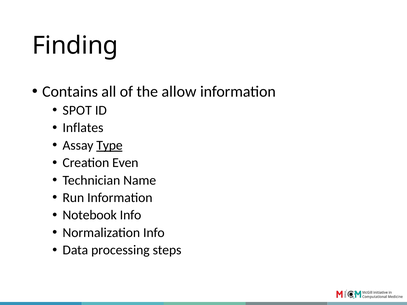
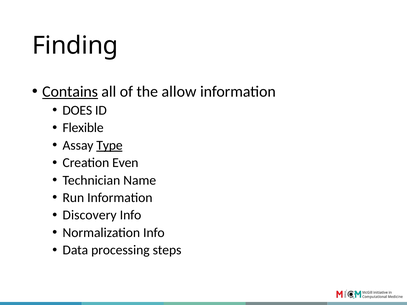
Contains underline: none -> present
SPOT: SPOT -> DOES
Inflates: Inflates -> Flexible
Notebook: Notebook -> Discovery
